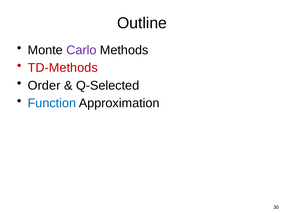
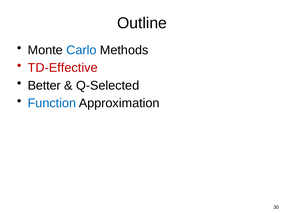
Carlo colour: purple -> blue
TD-Methods: TD-Methods -> TD-Effective
Order: Order -> Better
